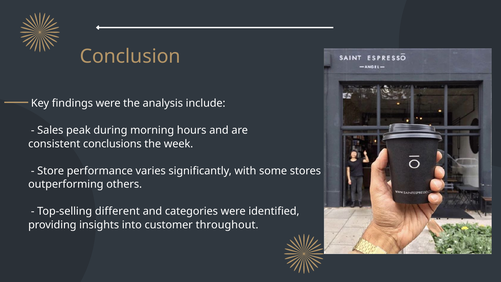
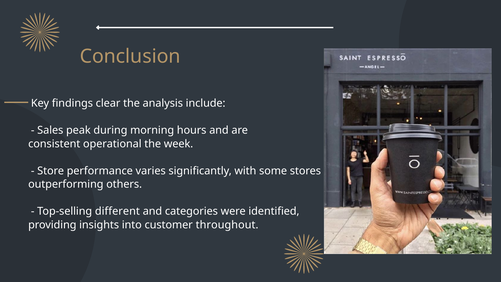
findings were: were -> clear
conclusions: conclusions -> operational
